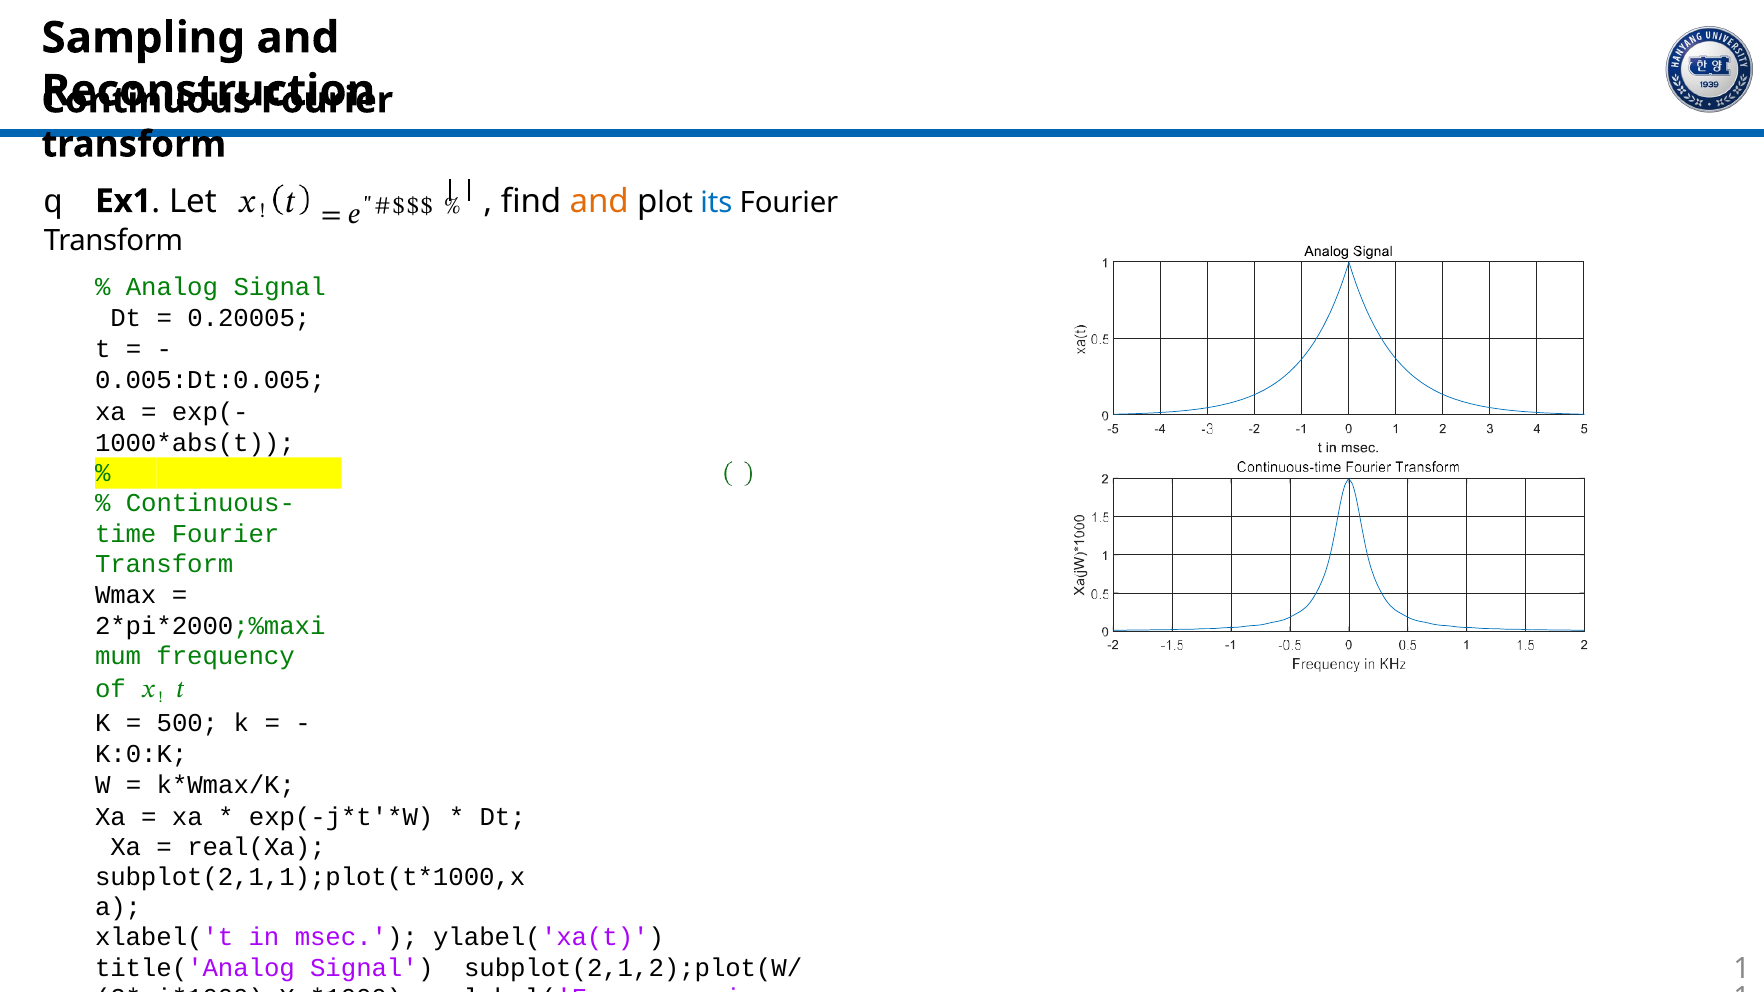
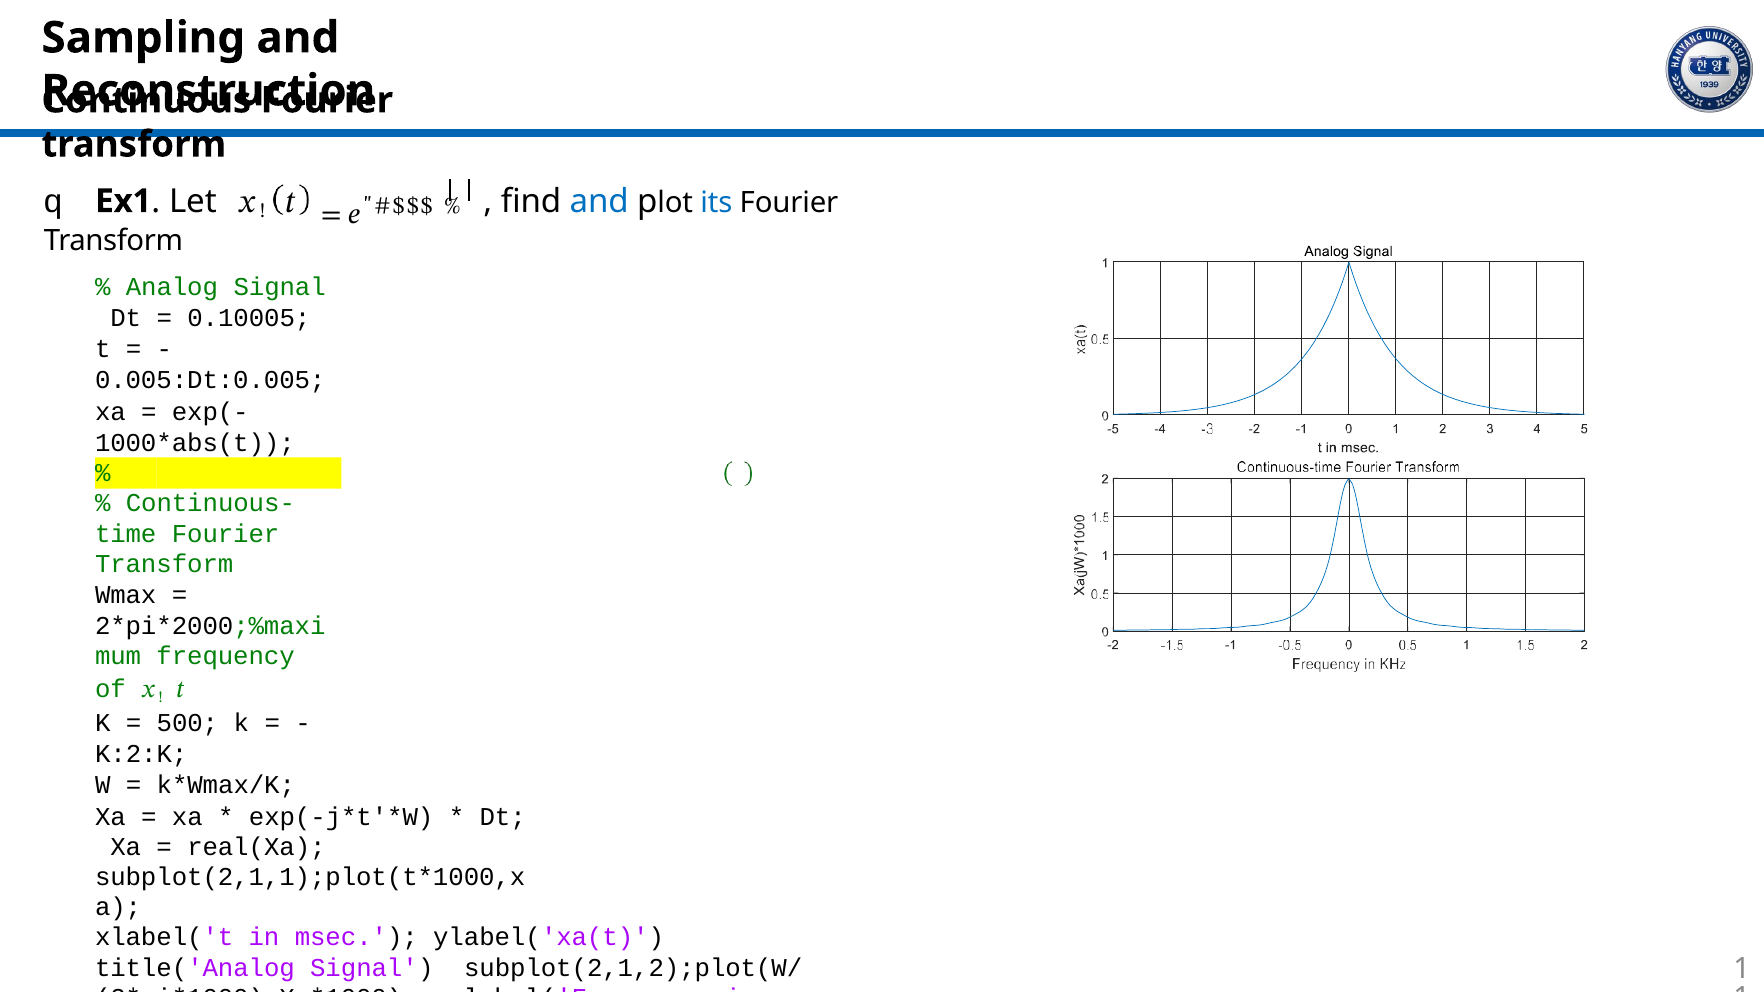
and at (599, 201) colour: orange -> blue
0.20005: 0.20005 -> 0.10005
K:0:K: K:0:K -> K:2:K
